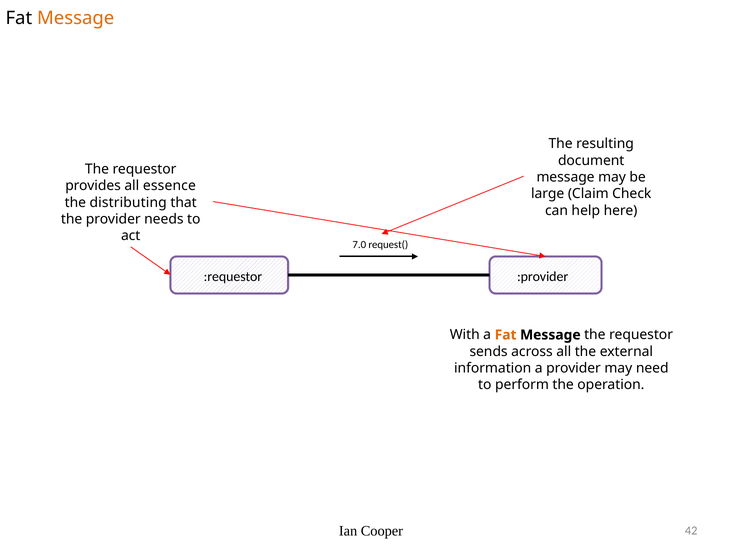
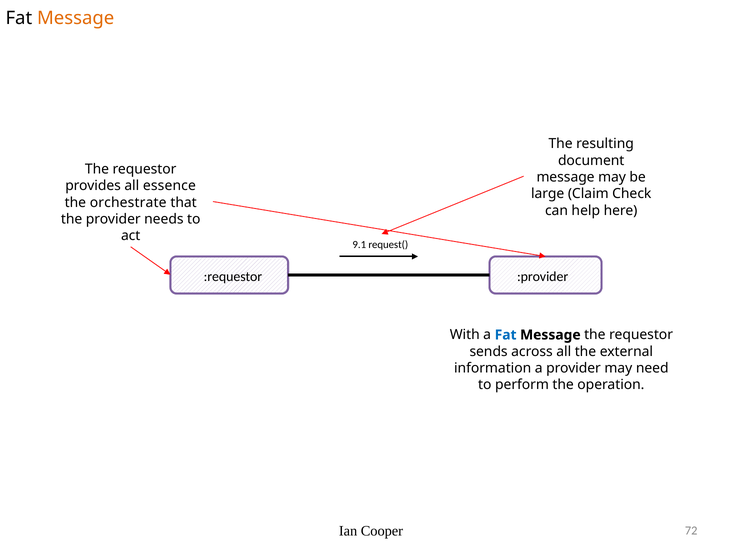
distributing: distributing -> orchestrate
7.0: 7.0 -> 9.1
Fat at (506, 335) colour: orange -> blue
42: 42 -> 72
